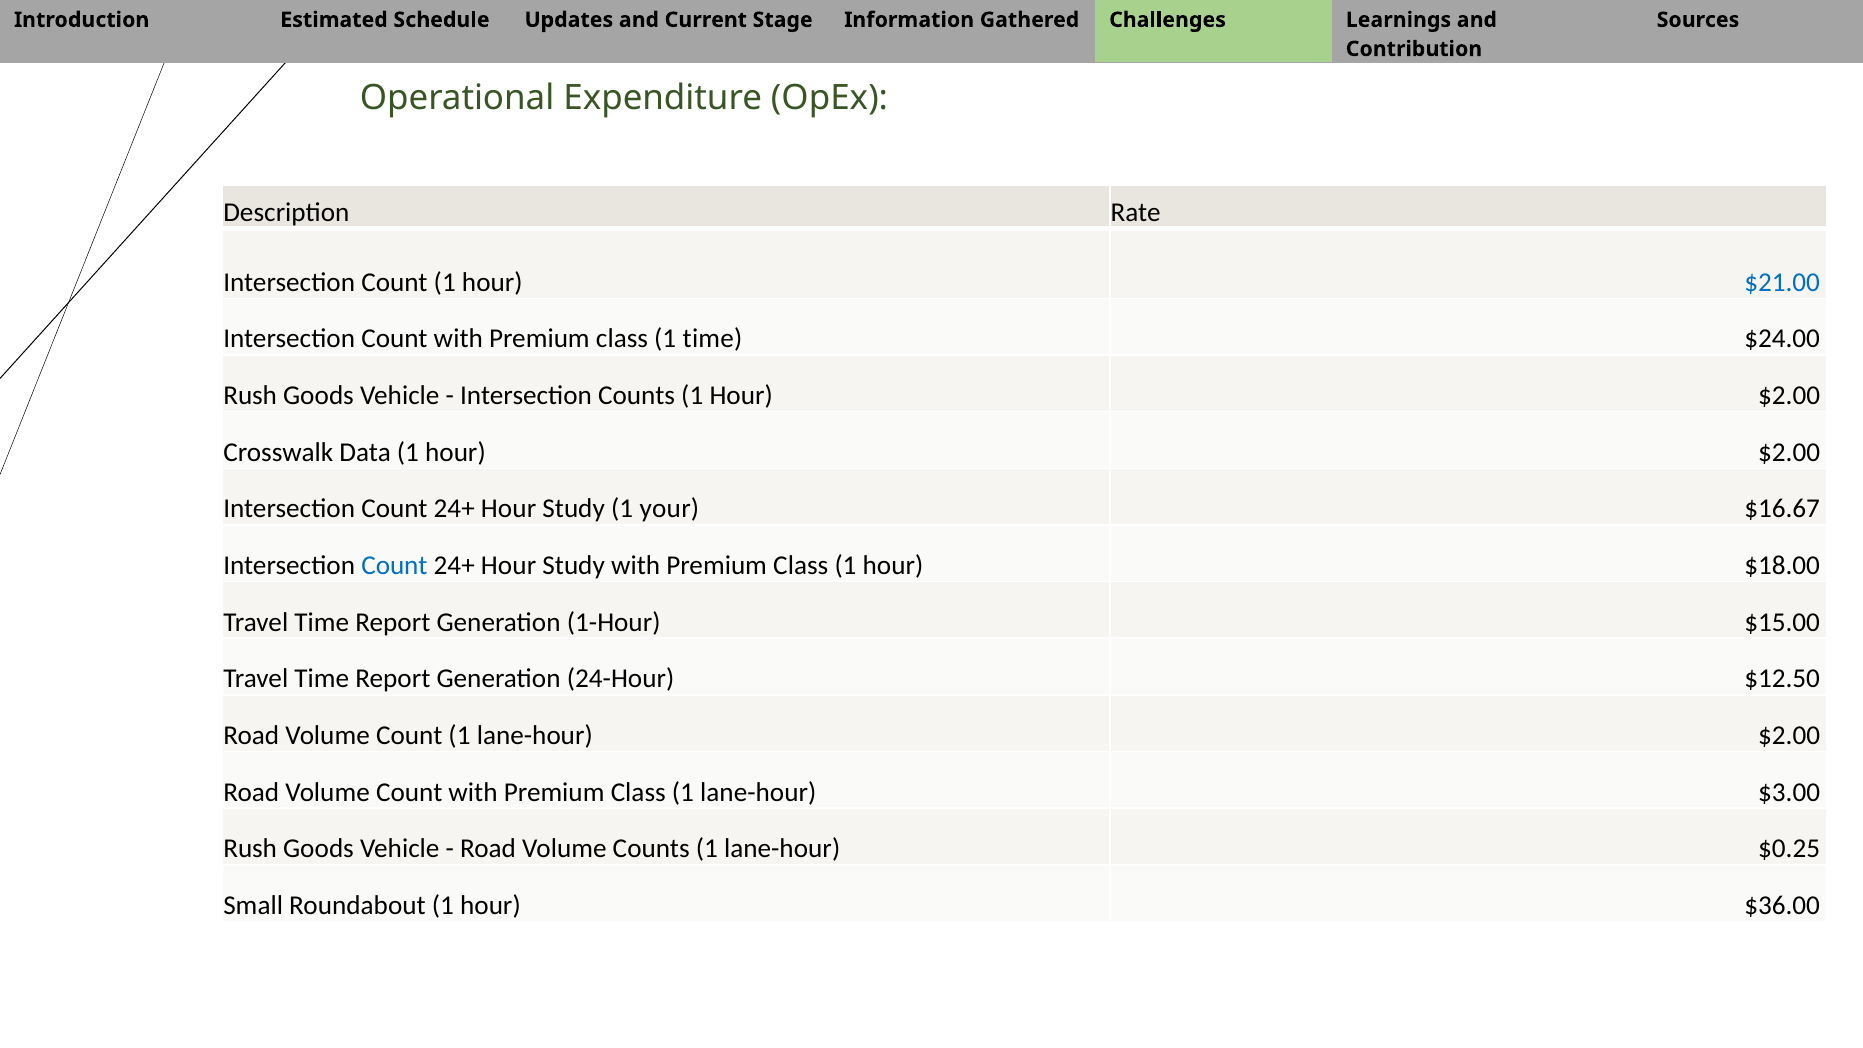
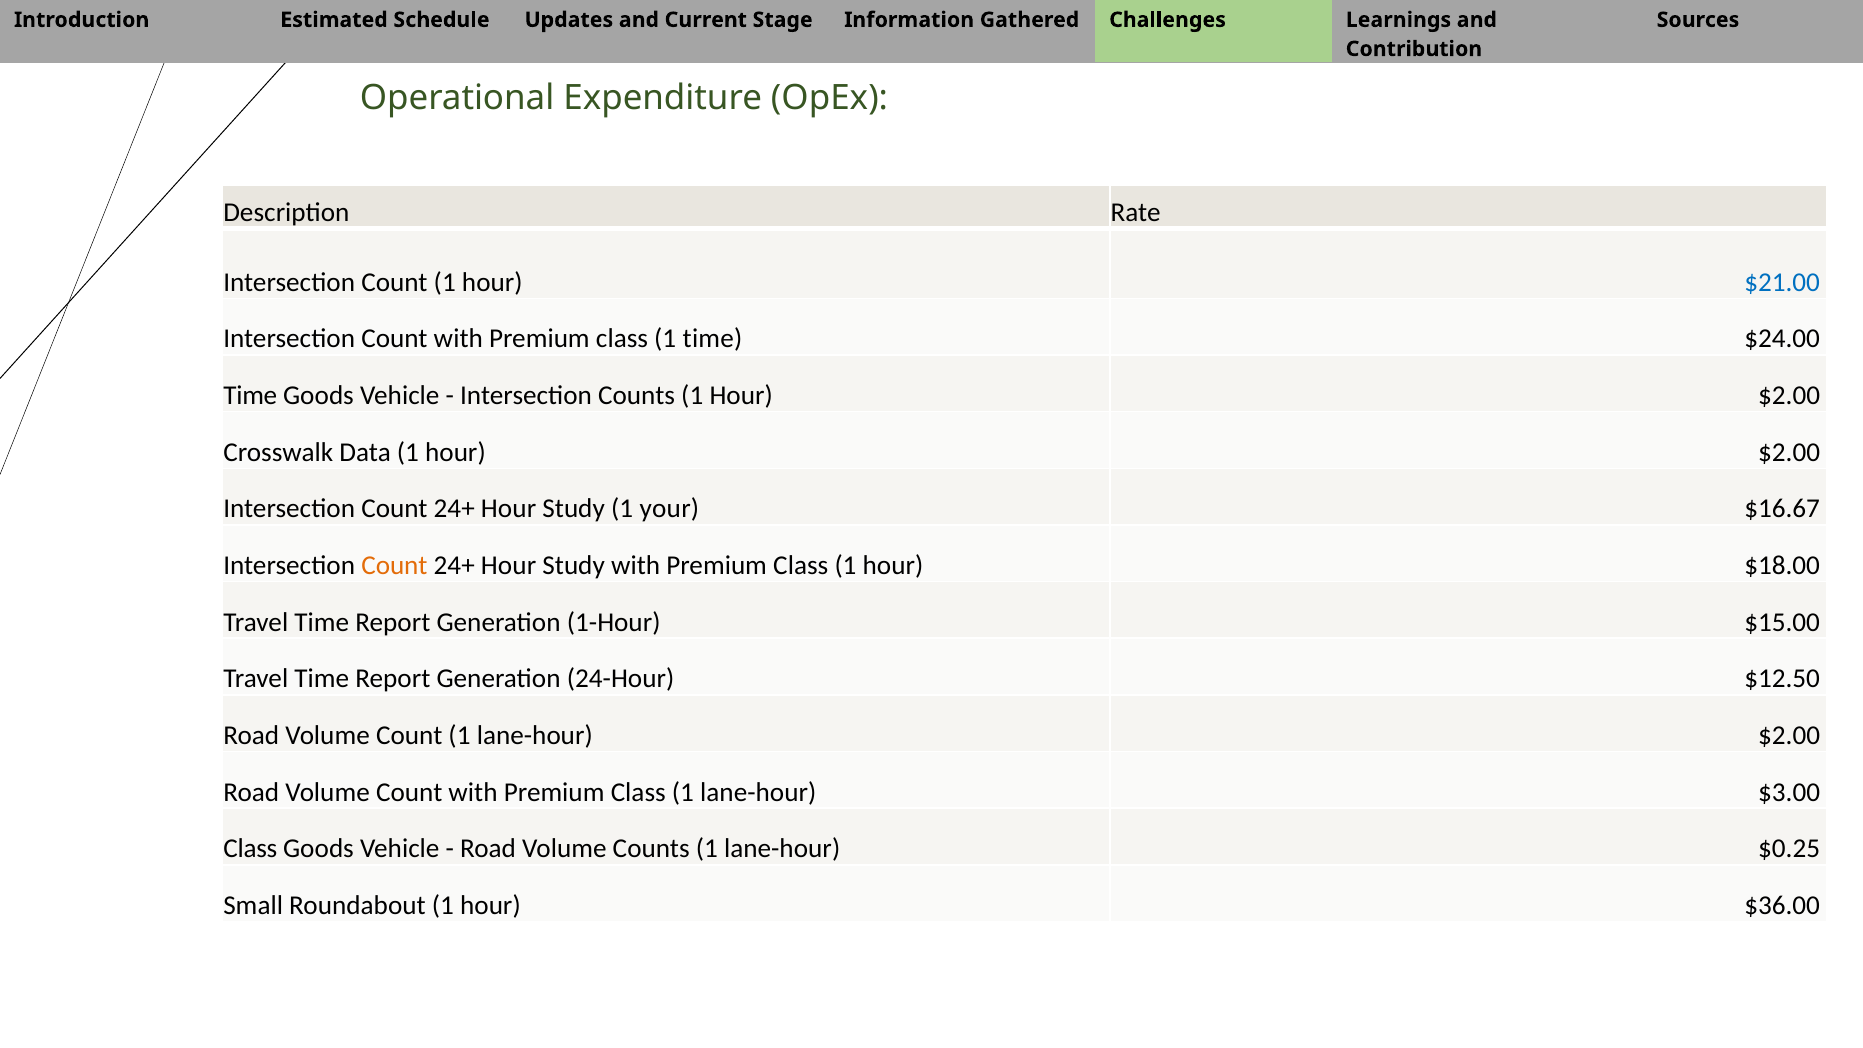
Rush at (250, 395): Rush -> Time
Count at (394, 565) colour: blue -> orange
Rush at (250, 849): Rush -> Class
